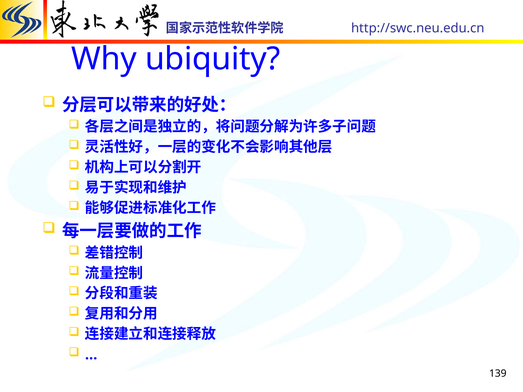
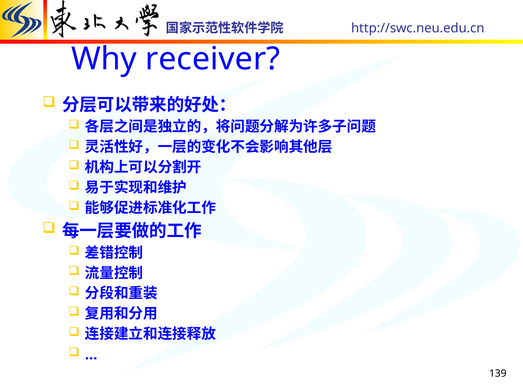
ubiquity: ubiquity -> receiver
